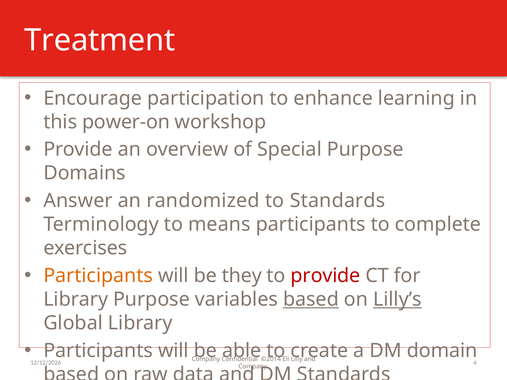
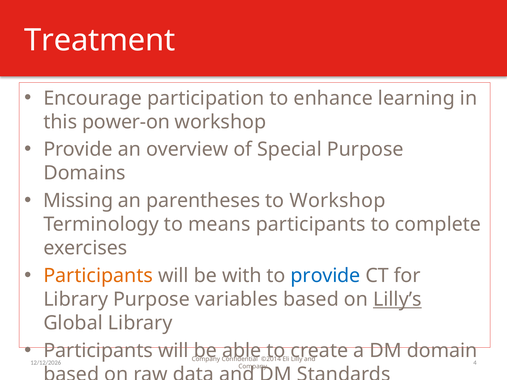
Answer: Answer -> Missing
randomized: randomized -> parentheses
to Standards: Standards -> Workshop
they: they -> with
provide at (326, 276) colour: red -> blue
based at (311, 300) underline: present -> none
